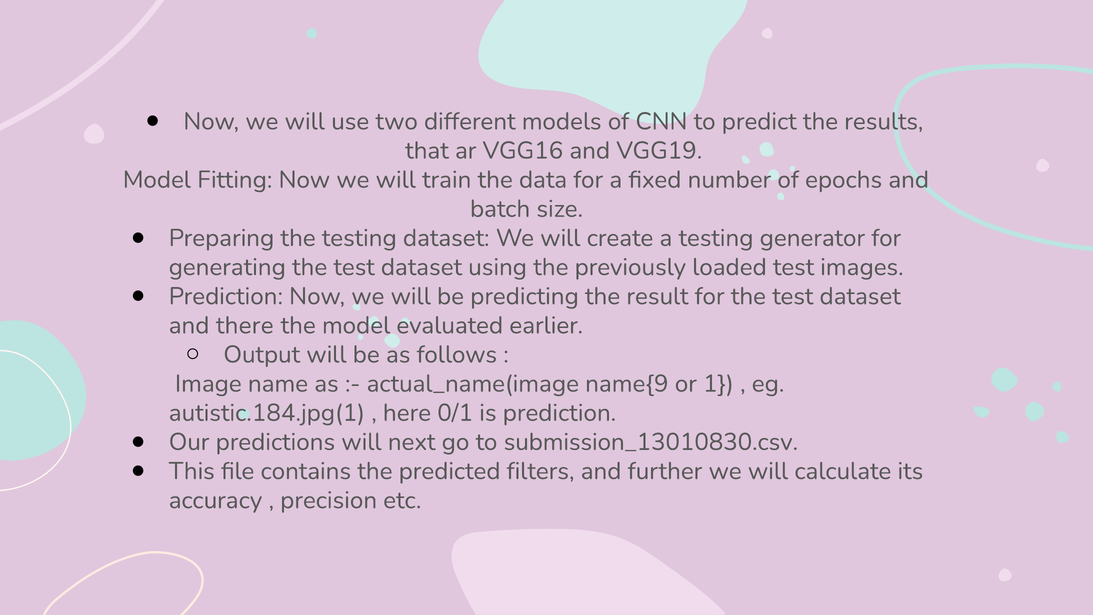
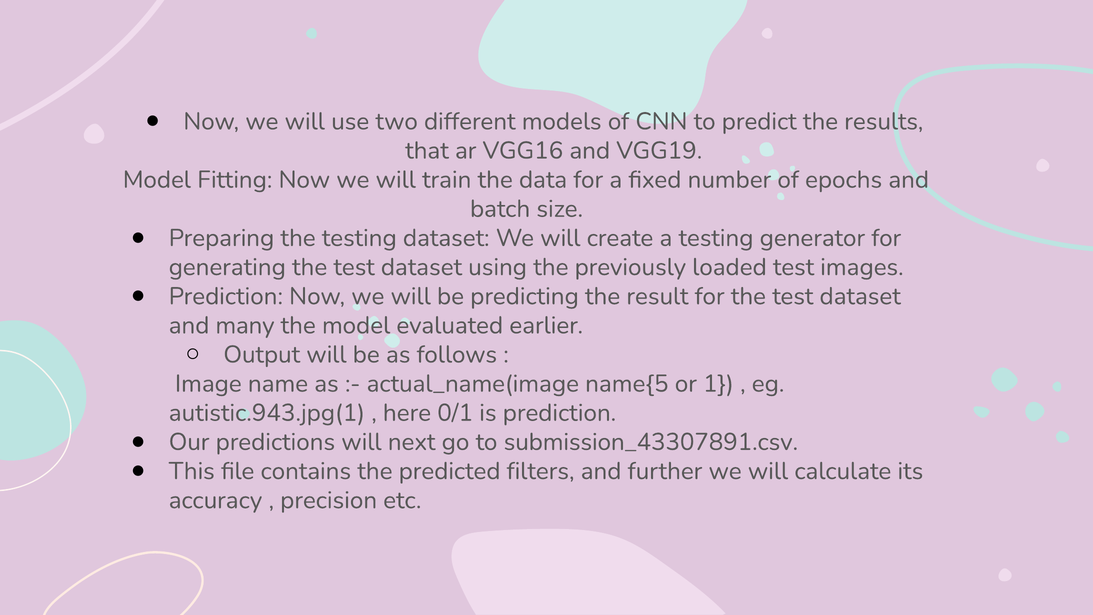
there: there -> many
name{9: name{9 -> name{5
autistic.184.jpg(1: autistic.184.jpg(1 -> autistic.943.jpg(1
submission_13010830.csv: submission_13010830.csv -> submission_43307891.csv
